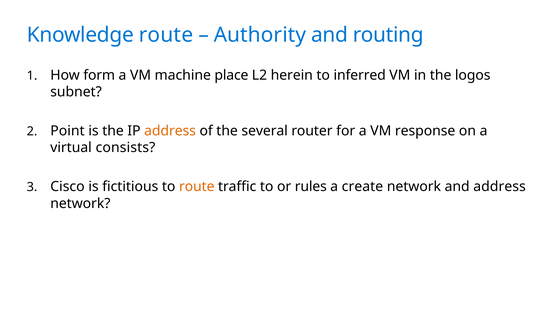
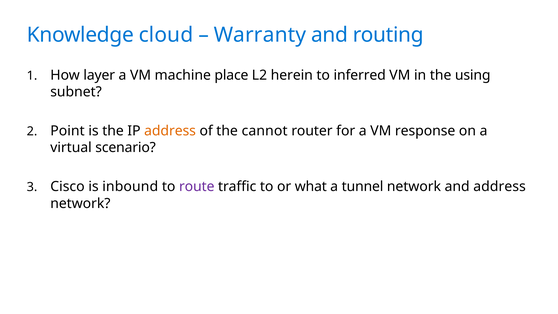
Knowledge route: route -> cloud
Authority: Authority -> Warranty
form: form -> layer
logos: logos -> using
several: several -> cannot
consists: consists -> scenario
fictitious: fictitious -> inbound
route at (197, 187) colour: orange -> purple
rules: rules -> what
create: create -> tunnel
